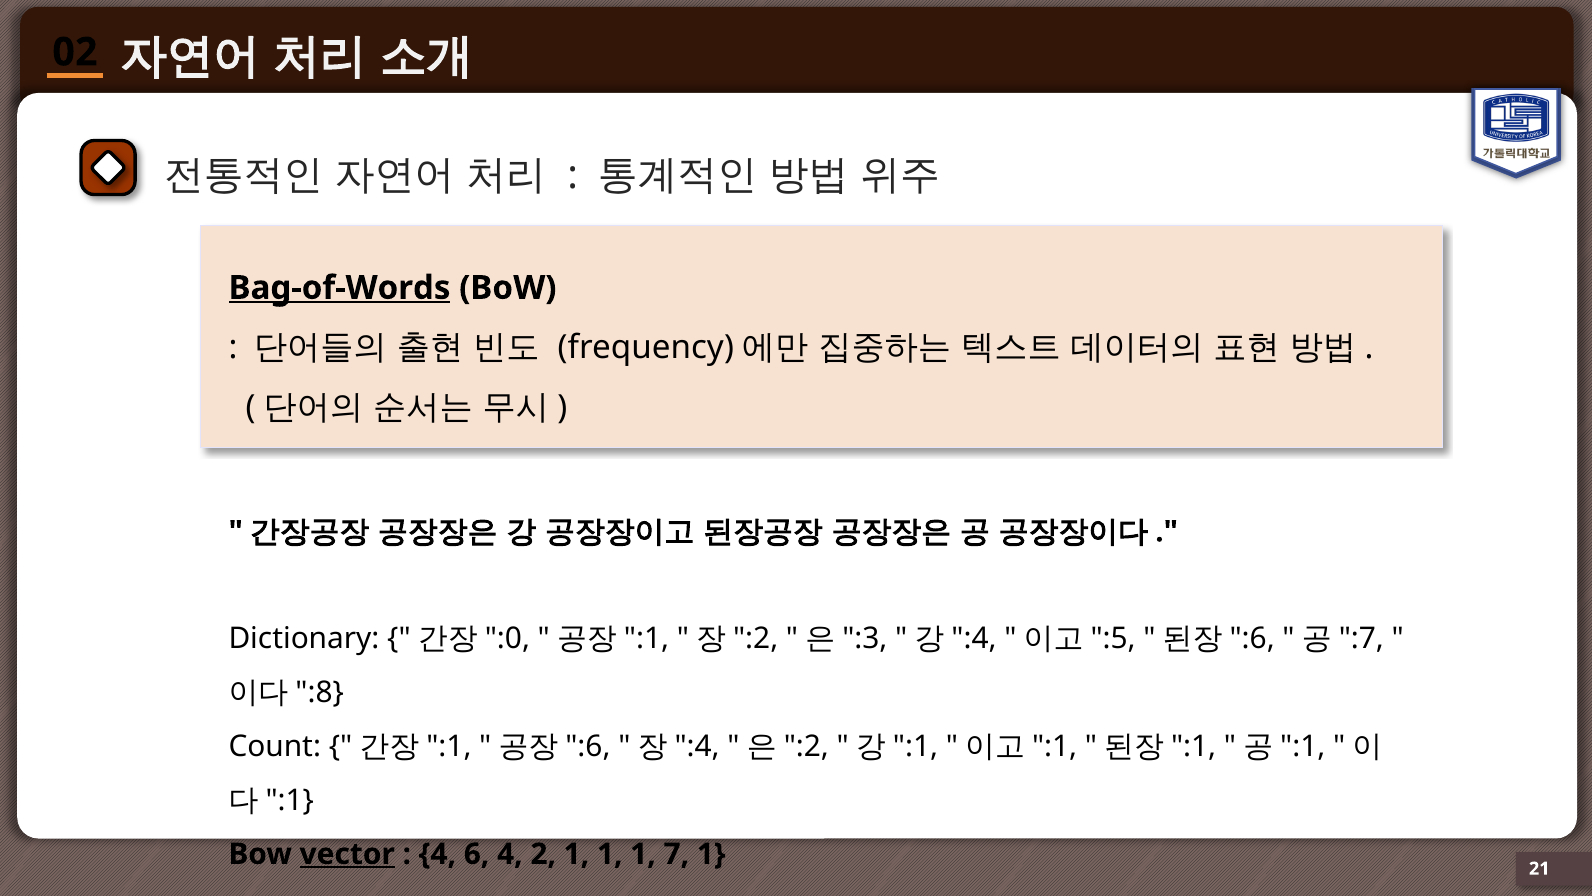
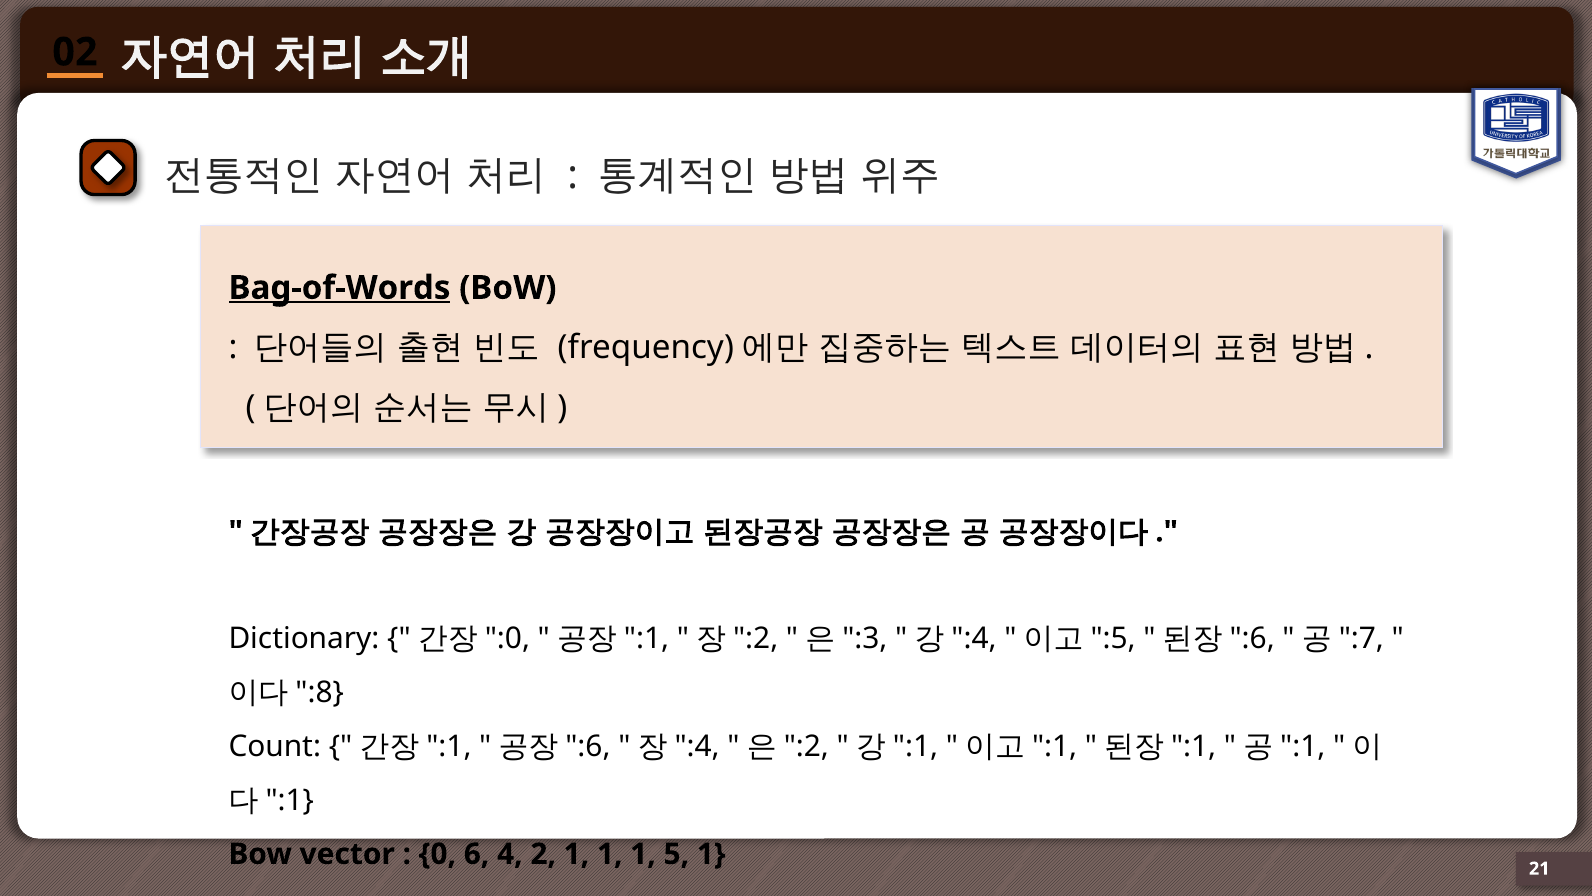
vector underline: present -> none
4 at (437, 854): 4 -> 0
7: 7 -> 5
